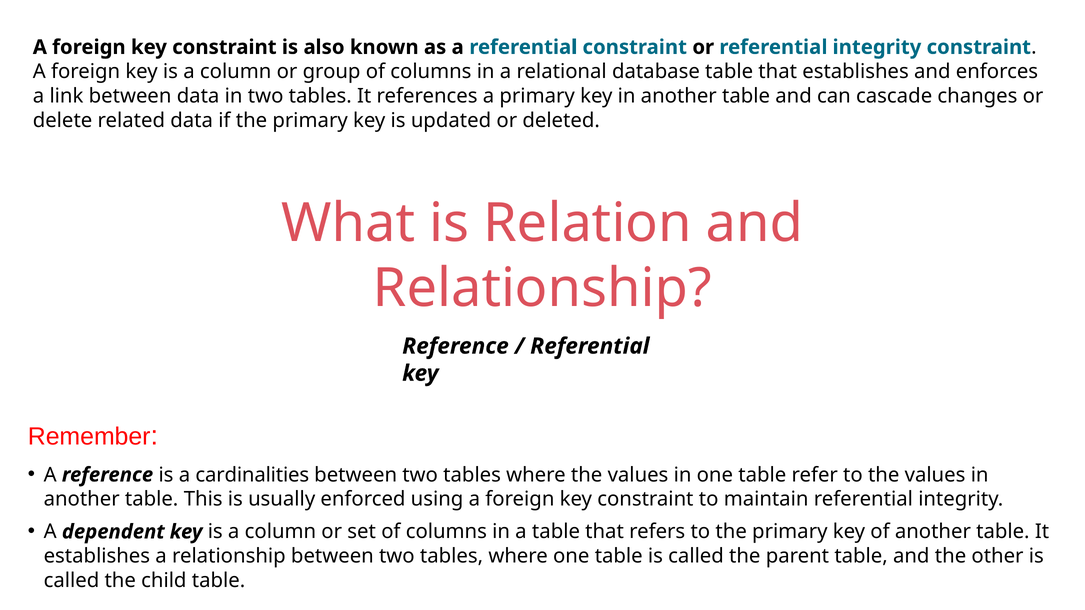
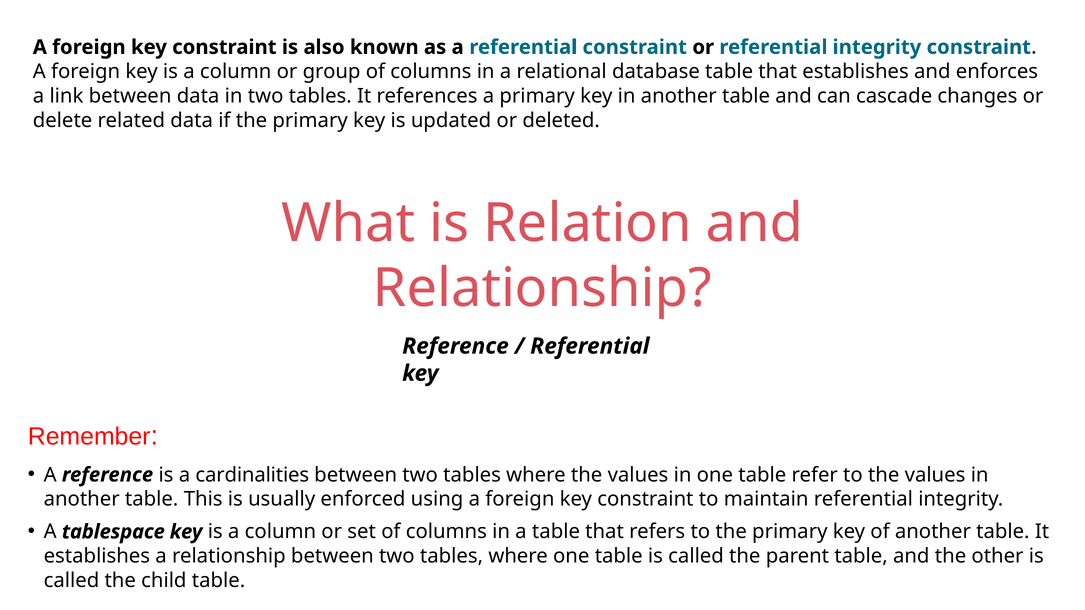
dependent: dependent -> tablespace
